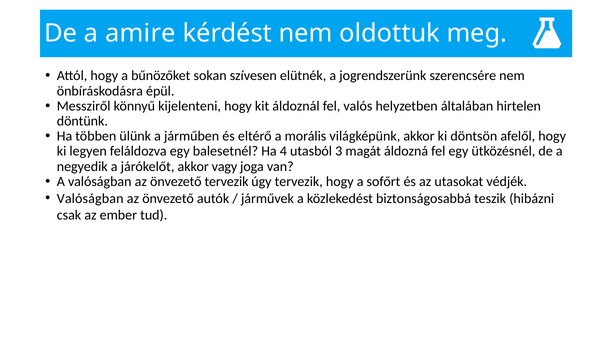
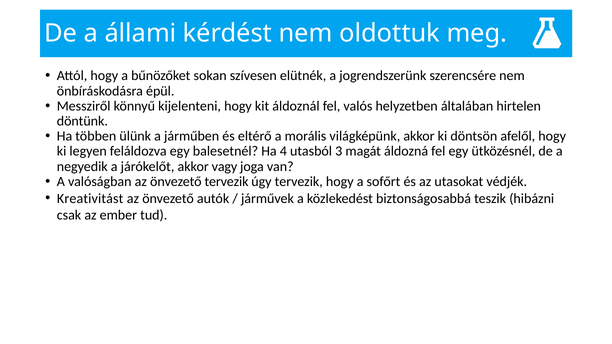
amire: amire -> állami
Valóságban at (90, 199): Valóságban -> Kreativitást
